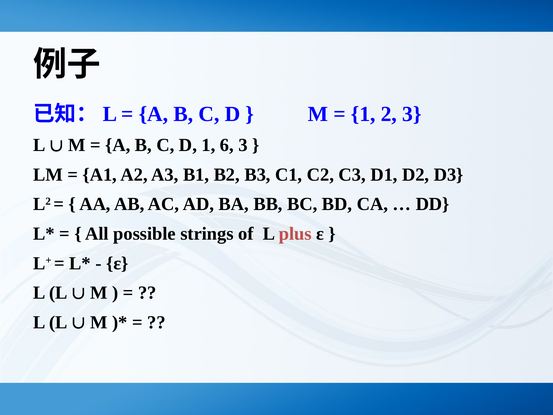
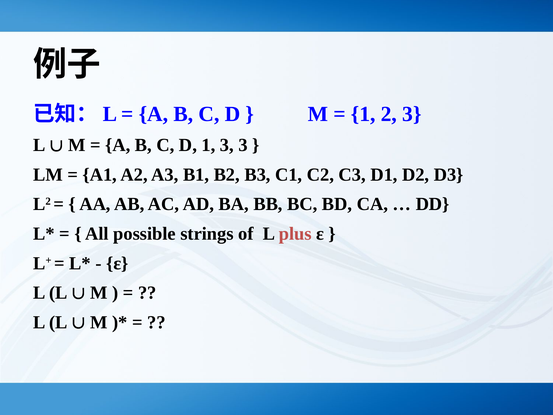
1 6: 6 -> 3
